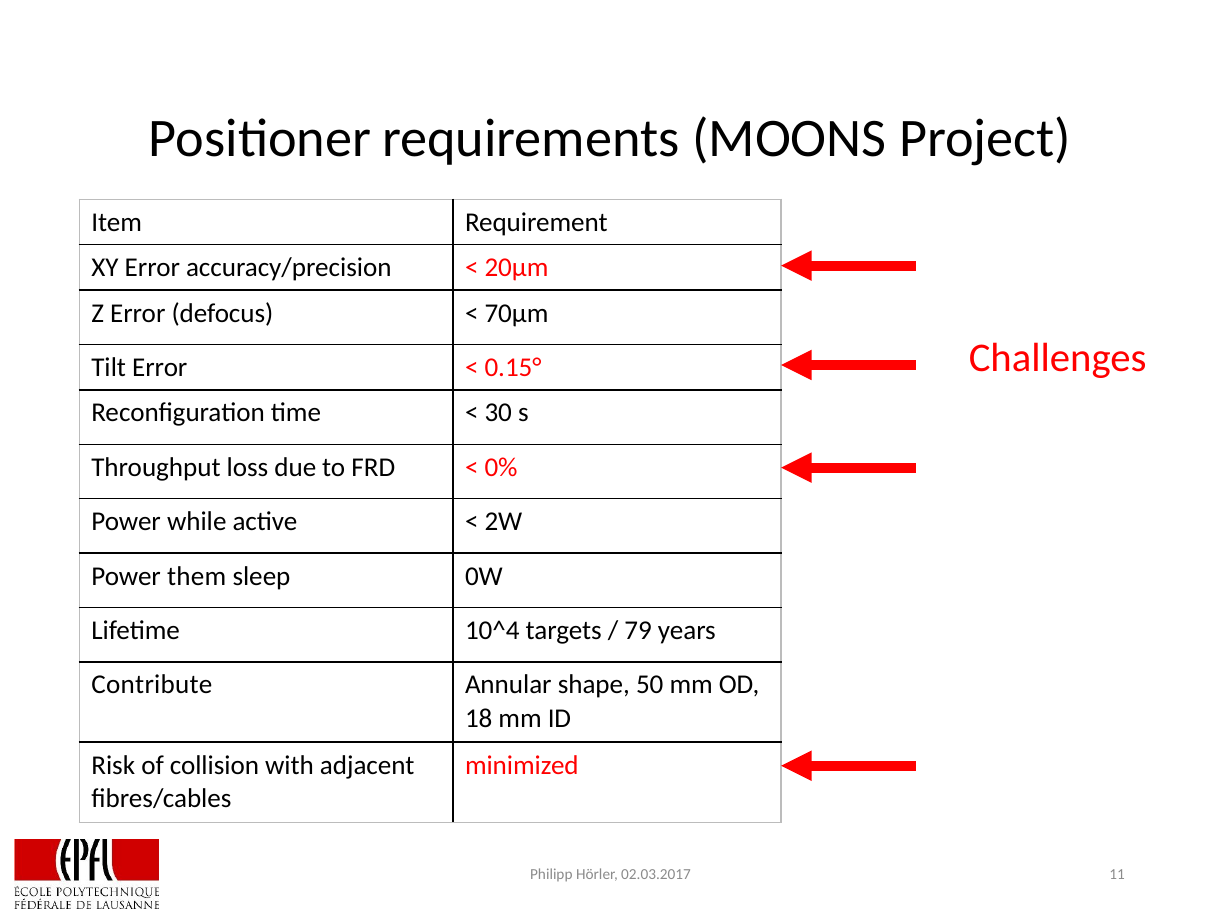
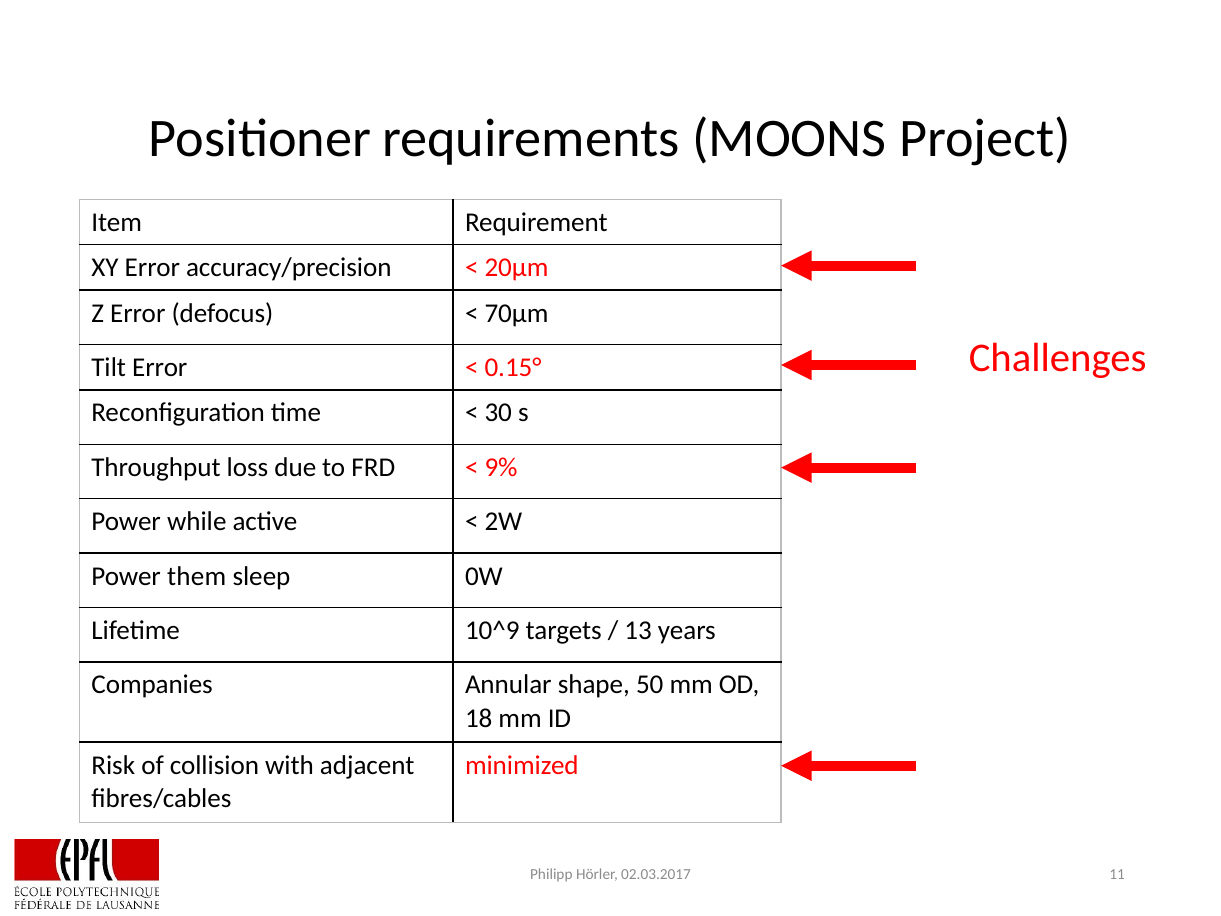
0%: 0% -> 9%
10^4: 10^4 -> 10^9
79: 79 -> 13
Contribute: Contribute -> Companies
